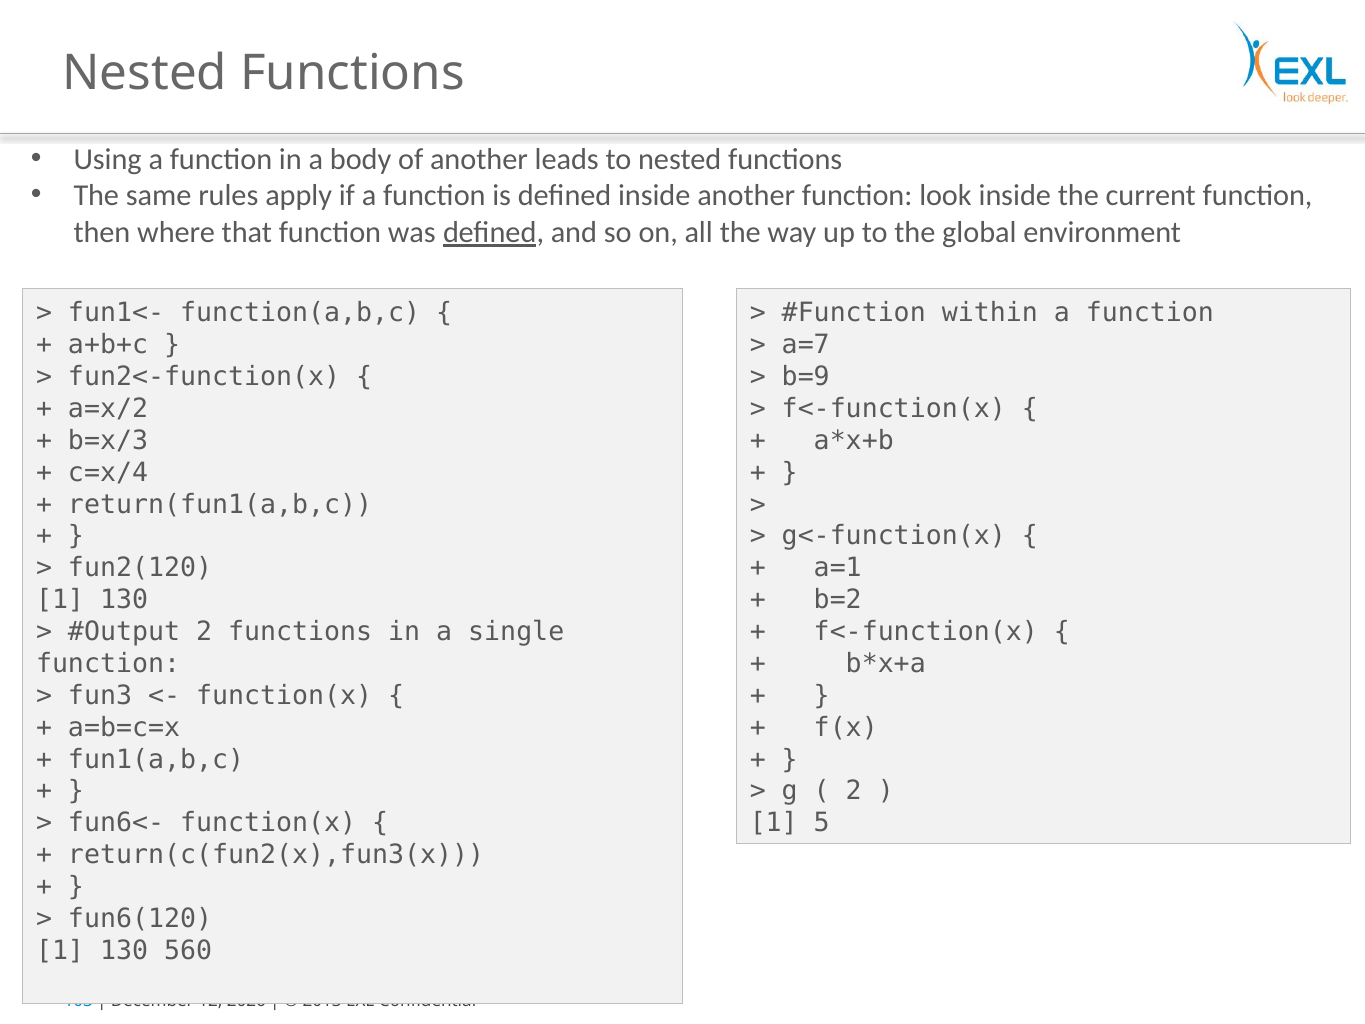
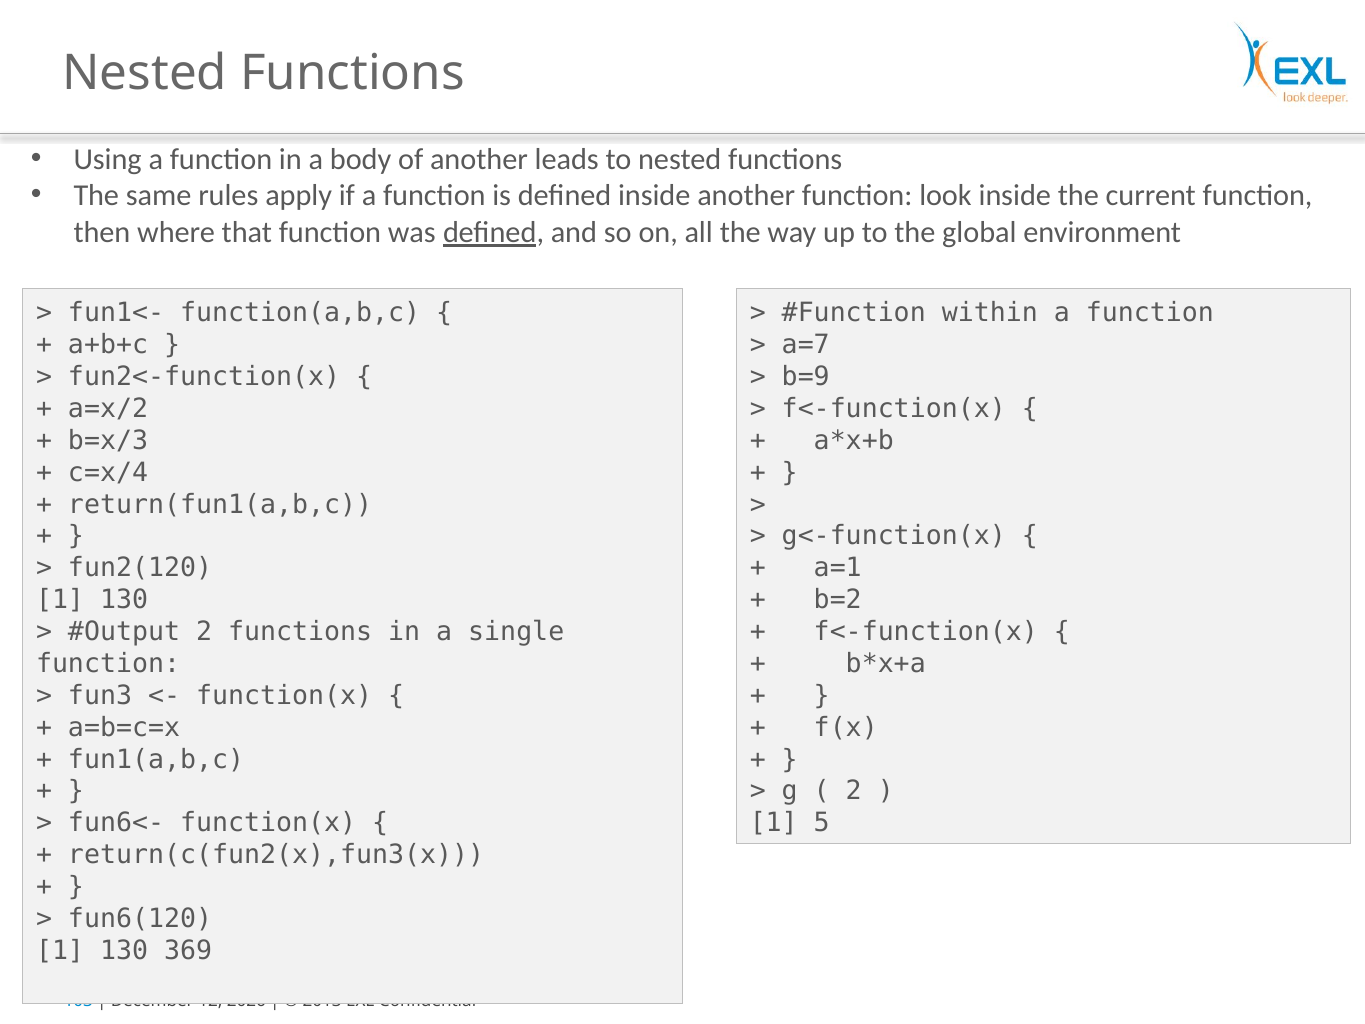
560: 560 -> 369
